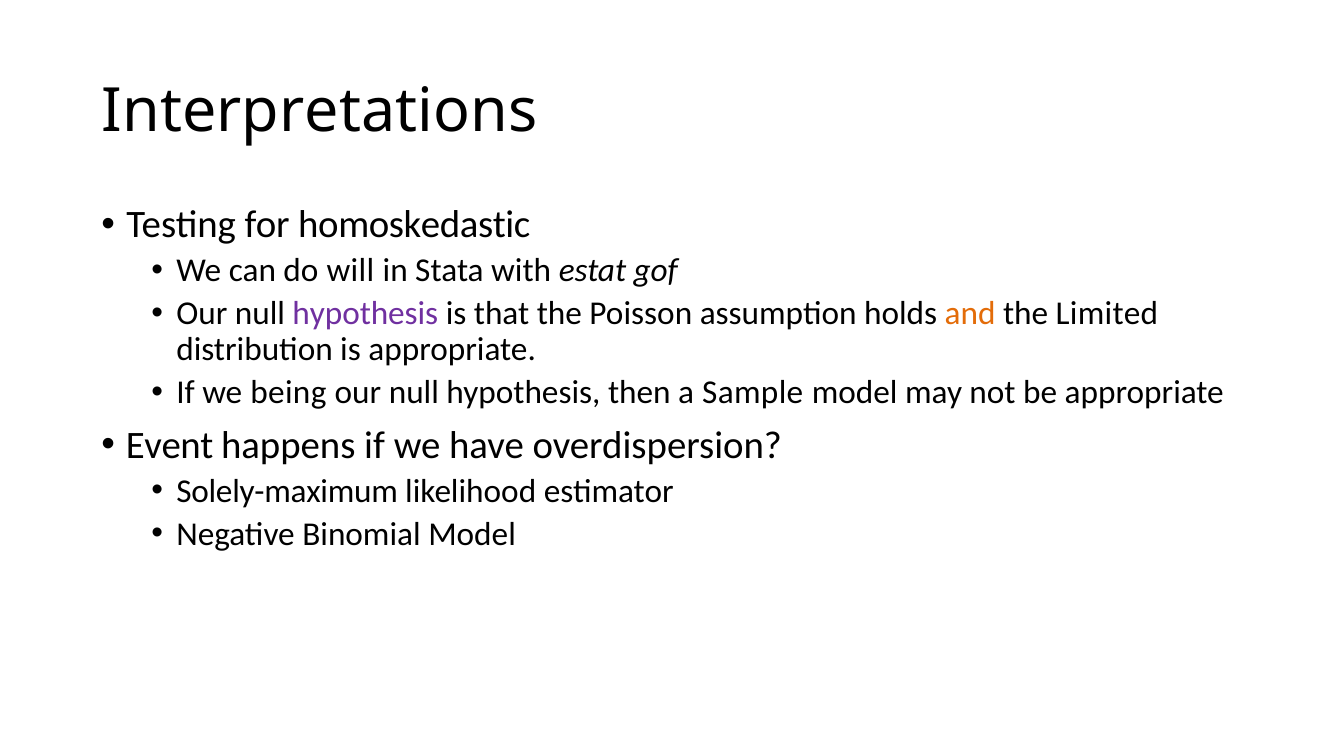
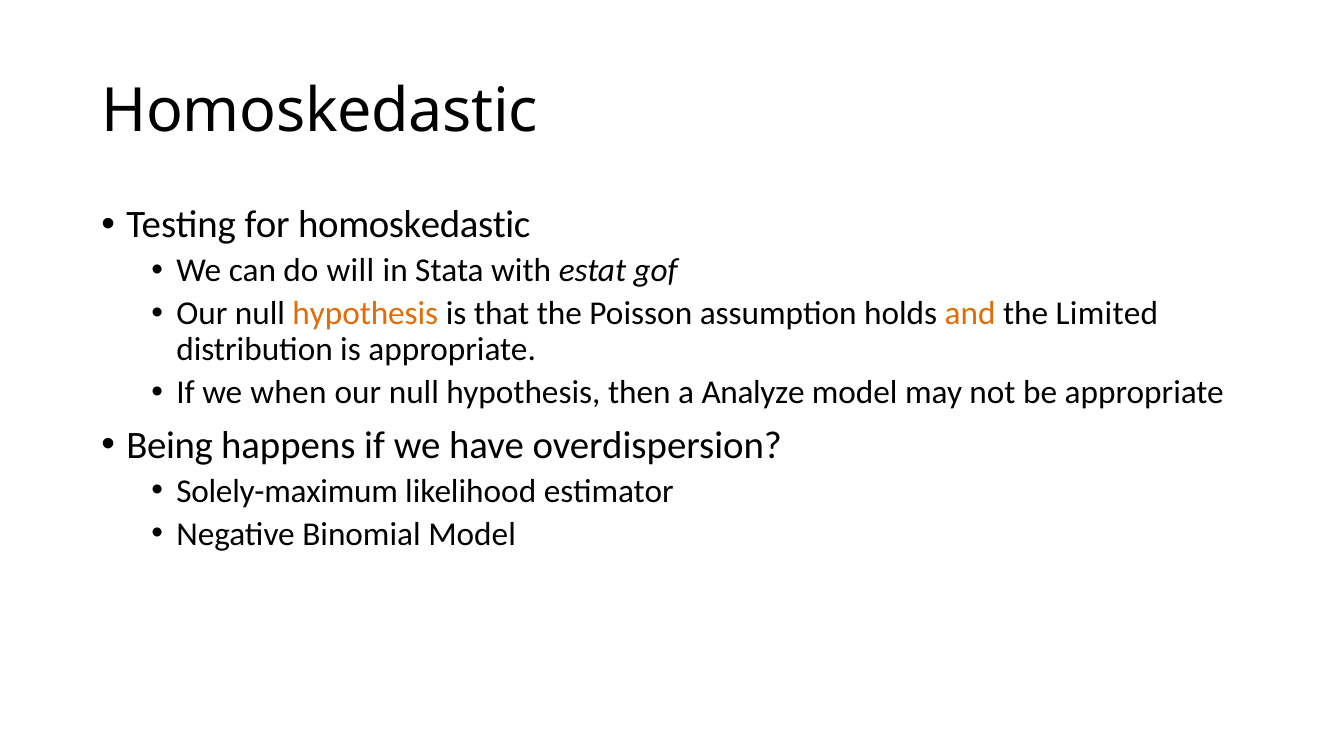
Interpretations at (319, 112): Interpretations -> Homoskedastic
hypothesis at (365, 314) colour: purple -> orange
being: being -> when
Sample: Sample -> Analyze
Event: Event -> Being
